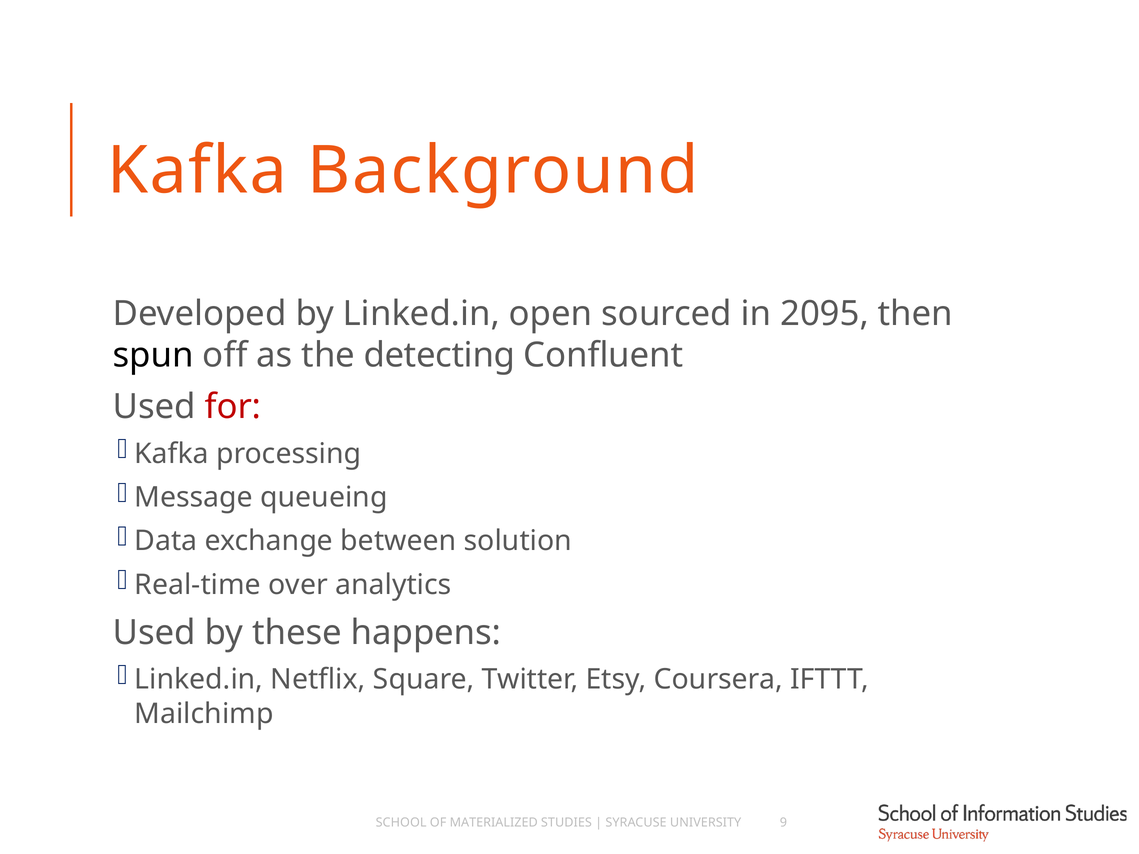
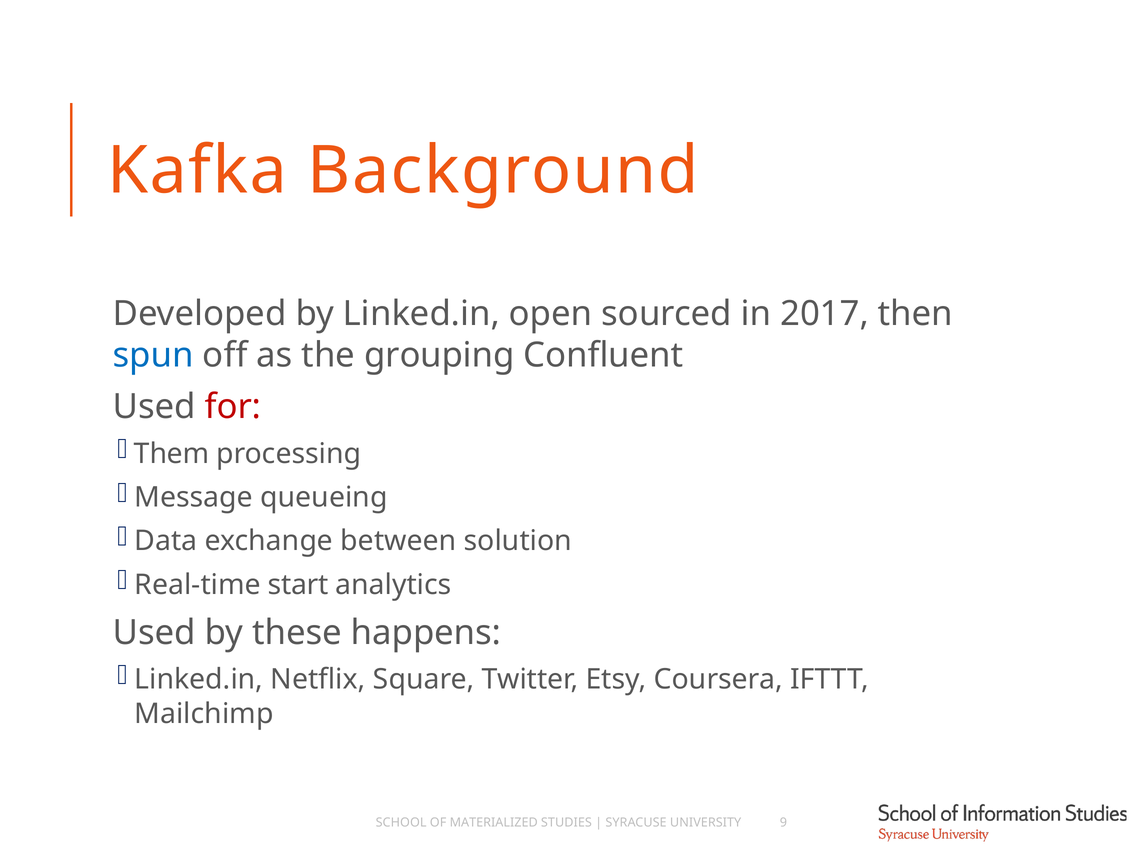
2095: 2095 -> 2017
spun colour: black -> blue
detecting: detecting -> grouping
Kafka at (172, 454): Kafka -> Them
over: over -> start
